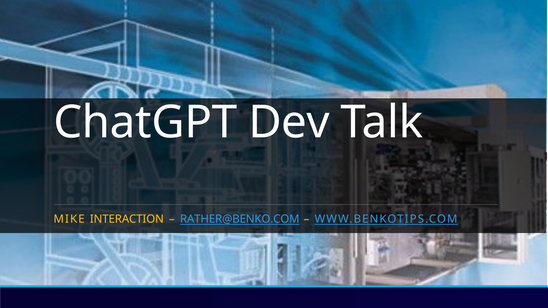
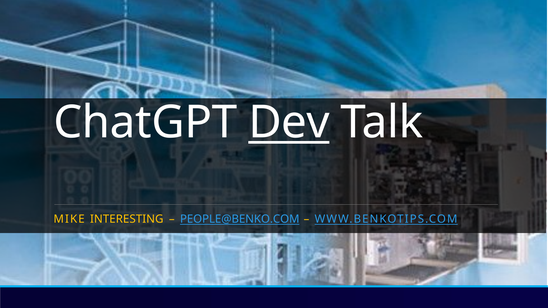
Dev underline: none -> present
INTERACTION: INTERACTION -> INTERESTING
RATHER@BENKO.COM: RATHER@BENKO.COM -> PEOPLE@BENKO.COM
